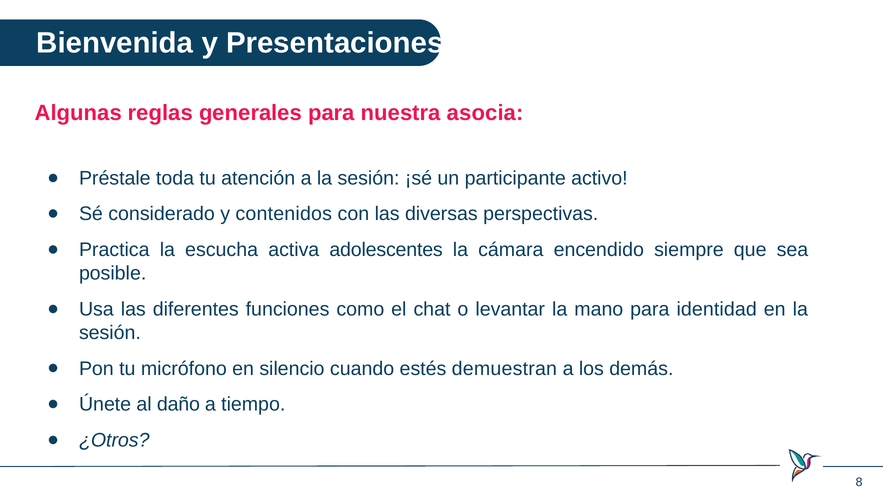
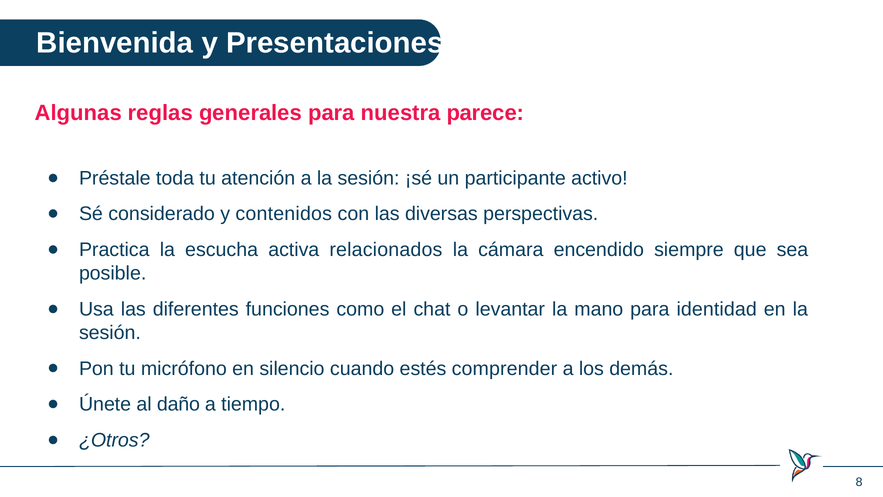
asocia: asocia -> parece
adolescentes: adolescentes -> relacionados
demuestran: demuestran -> comprender
